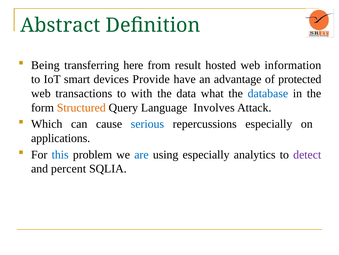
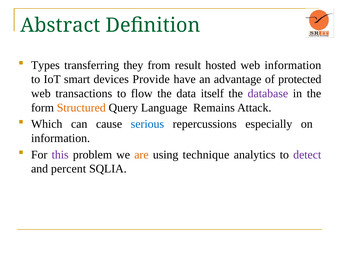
Being: Being -> Types
here: here -> they
with: with -> flow
what: what -> itself
database colour: blue -> purple
Involves: Involves -> Remains
applications at (61, 138): applications -> information
this colour: blue -> purple
are colour: blue -> orange
using especially: especially -> technique
